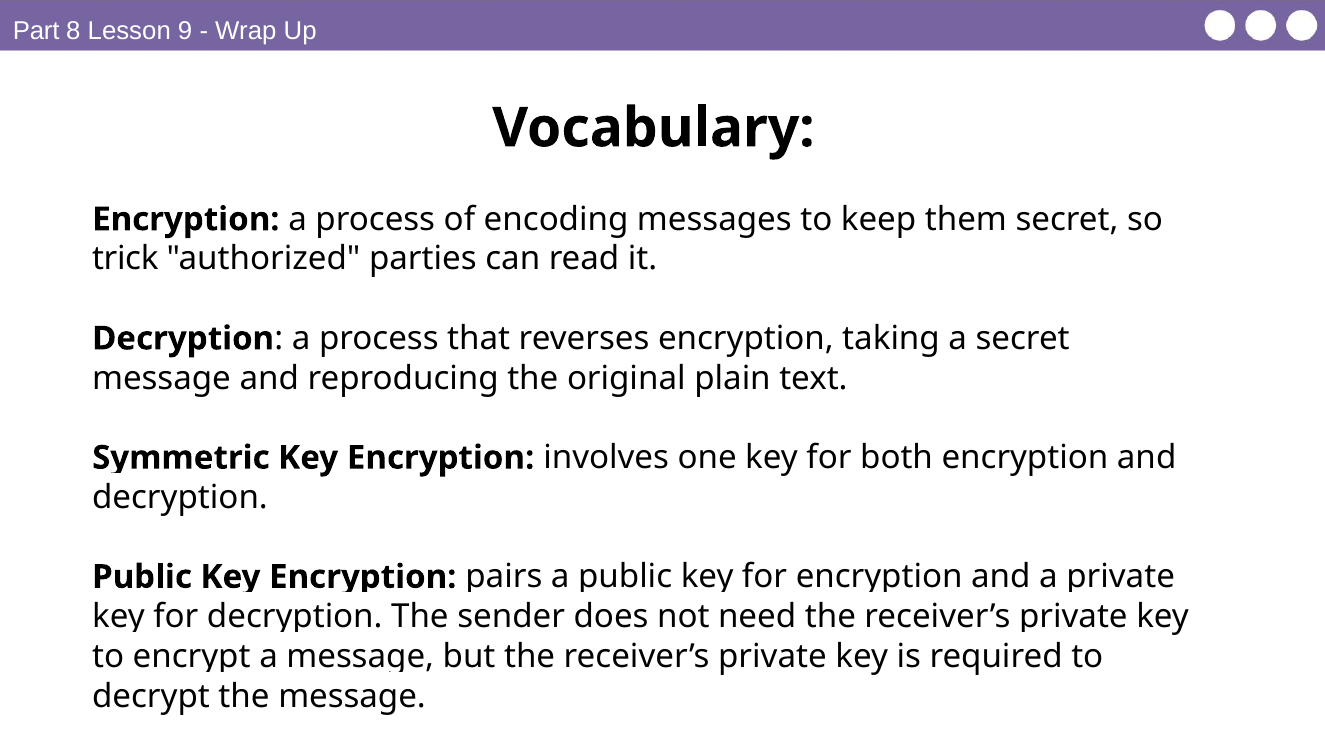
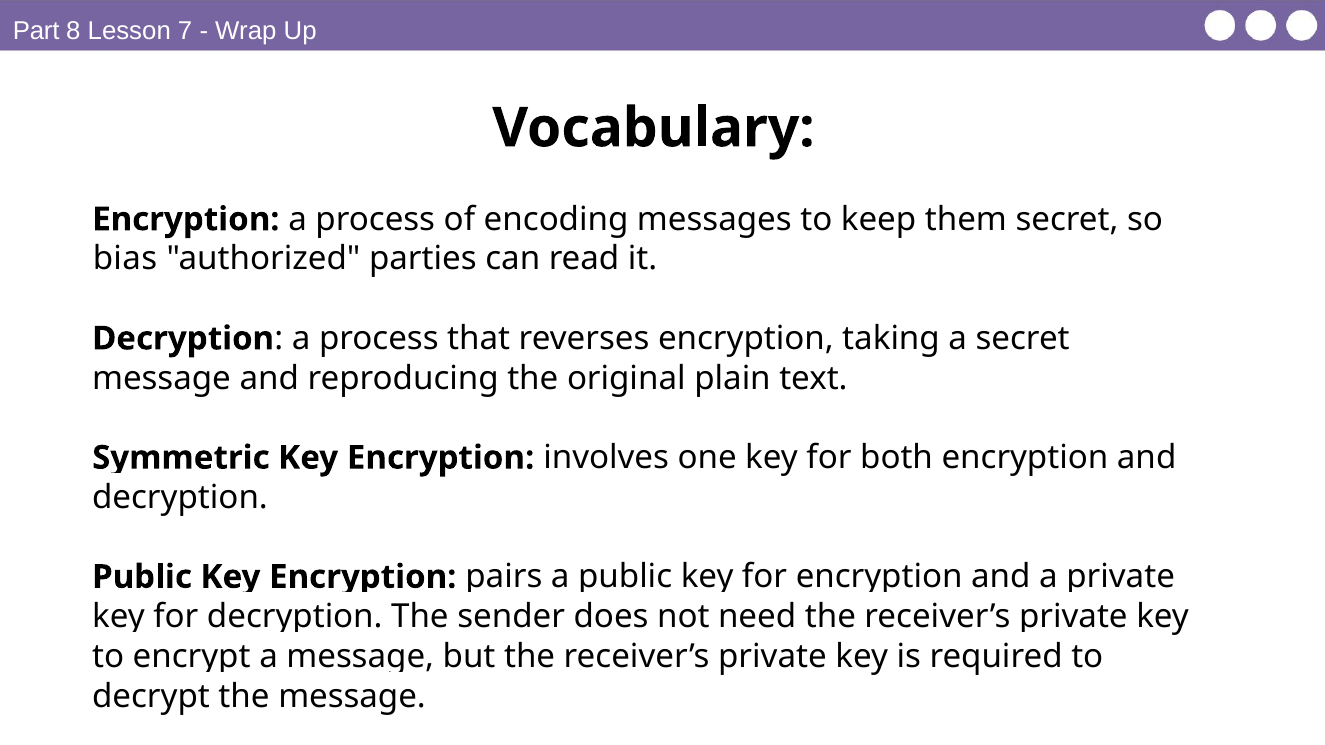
9: 9 -> 7
trick: trick -> bias
